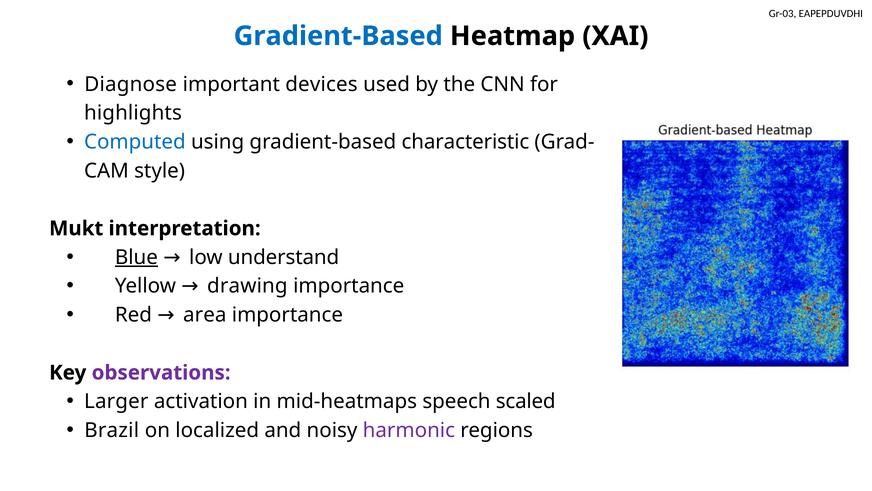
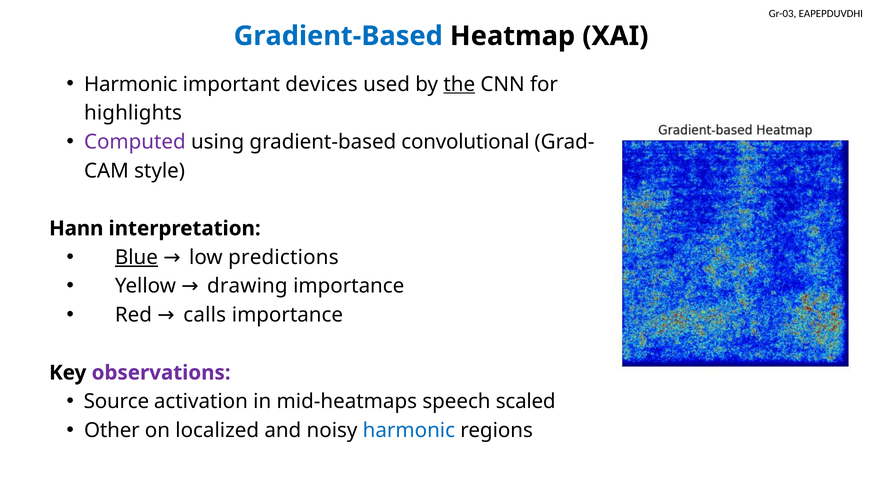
Diagnose at (131, 84): Diagnose -> Harmonic
the underline: none -> present
Computed colour: blue -> purple
characteristic: characteristic -> convolutional
Mukt: Mukt -> Hann
understand: understand -> predictions
area: area -> calls
Larger: Larger -> Source
Brazil: Brazil -> Other
harmonic at (409, 430) colour: purple -> blue
